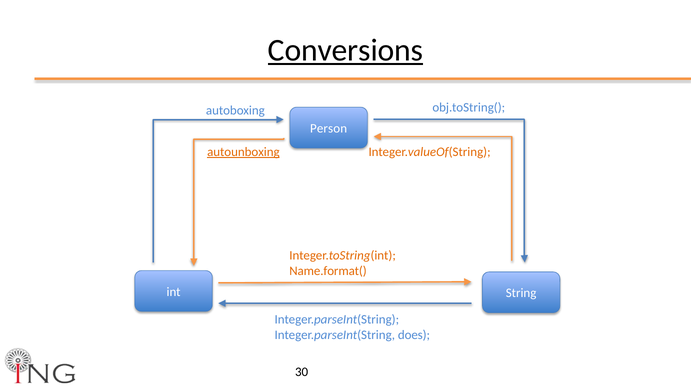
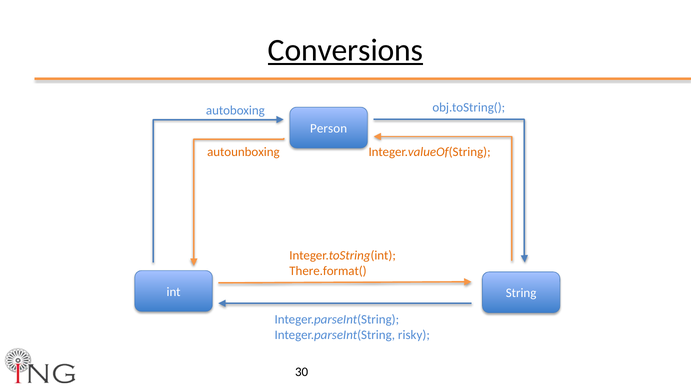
autounboxing underline: present -> none
Name.format(: Name.format( -> There.format(
does: does -> risky
